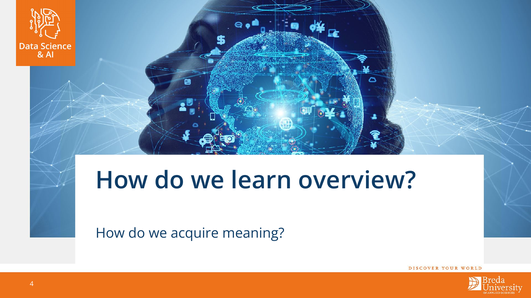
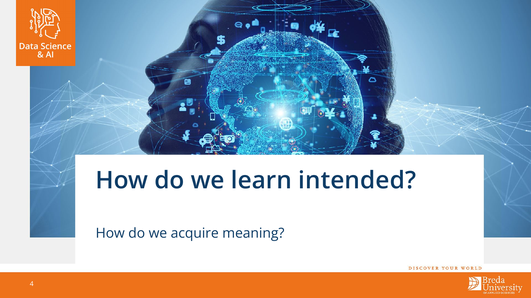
overview: overview -> intended
